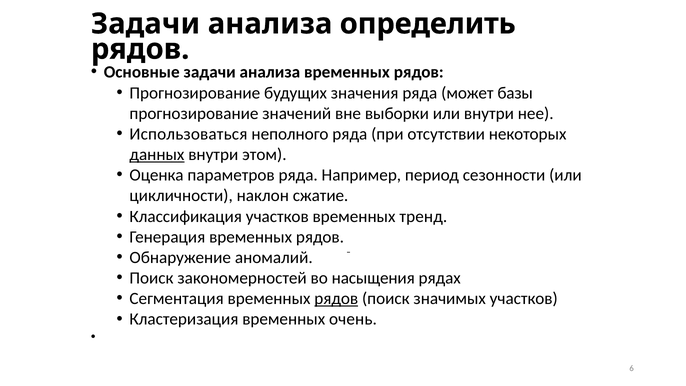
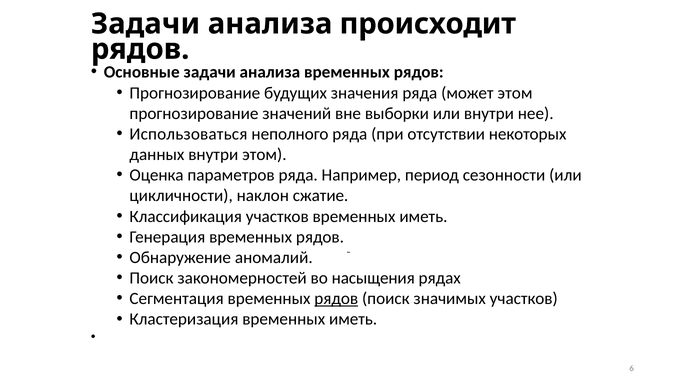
определить: определить -> происходит
может базы: базы -> этом
данных underline: present -> none
участков временных тренд: тренд -> иметь
Кластеризация временных очень: очень -> иметь
